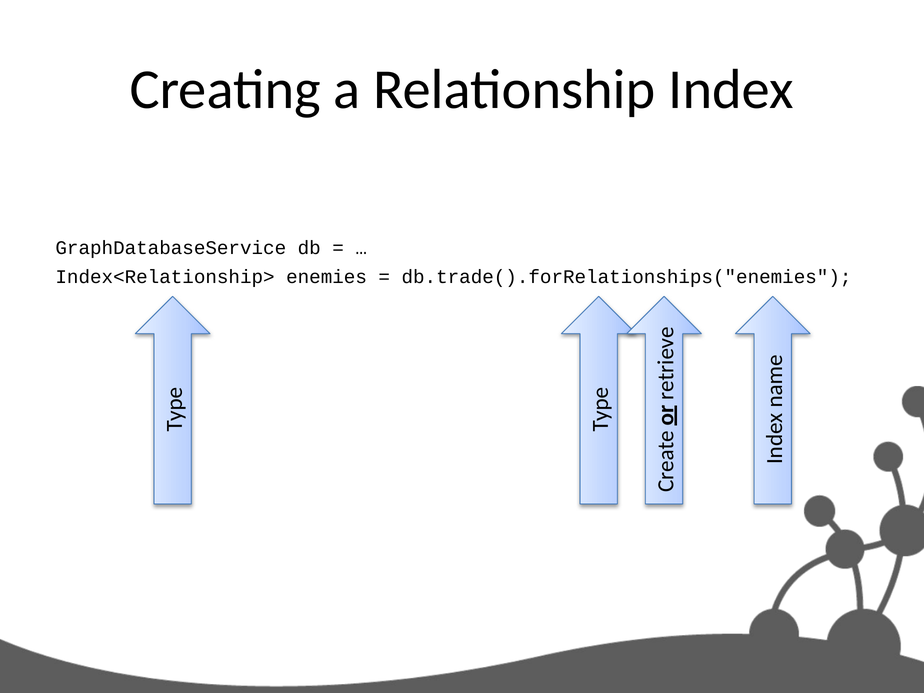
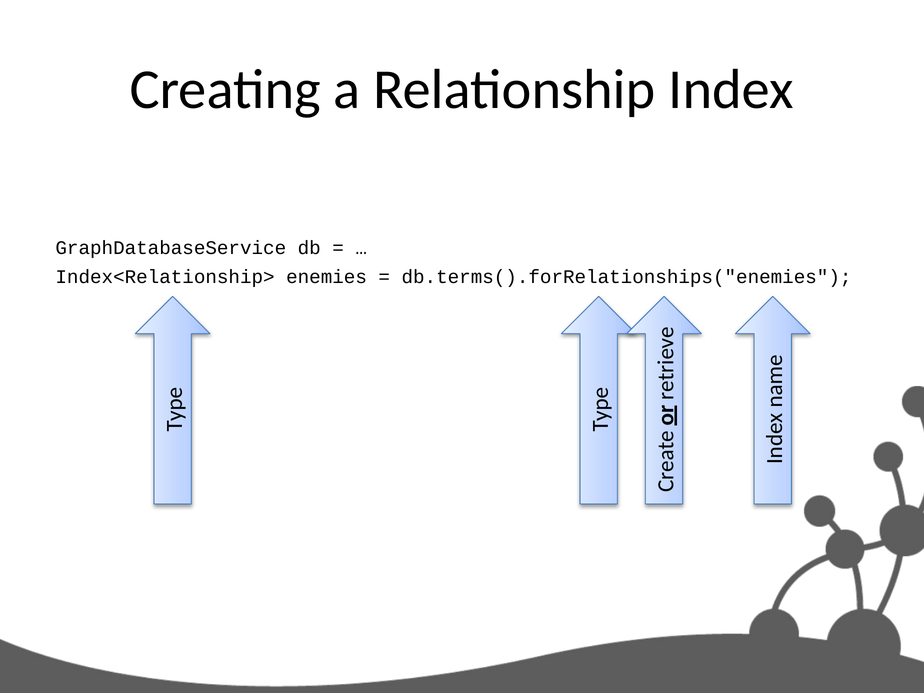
db.trade().forRelationships("enemies: db.trade().forRelationships("enemies -> db.terms().forRelationships("enemies
